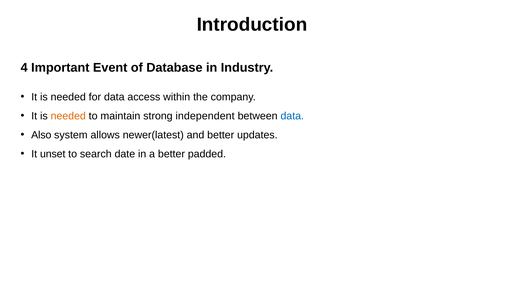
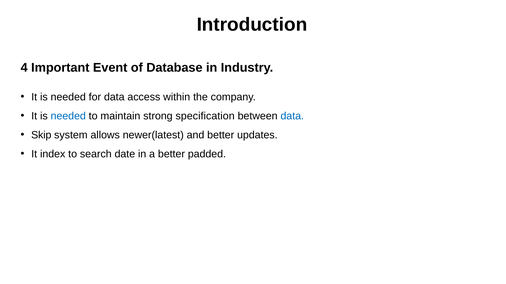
needed at (68, 116) colour: orange -> blue
independent: independent -> specification
Also: Also -> Skip
unset: unset -> index
